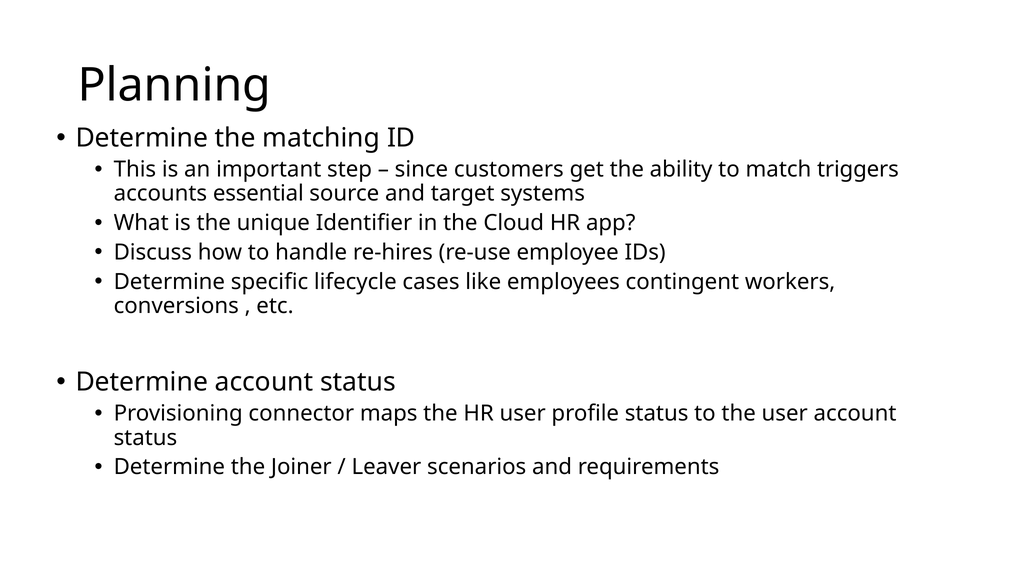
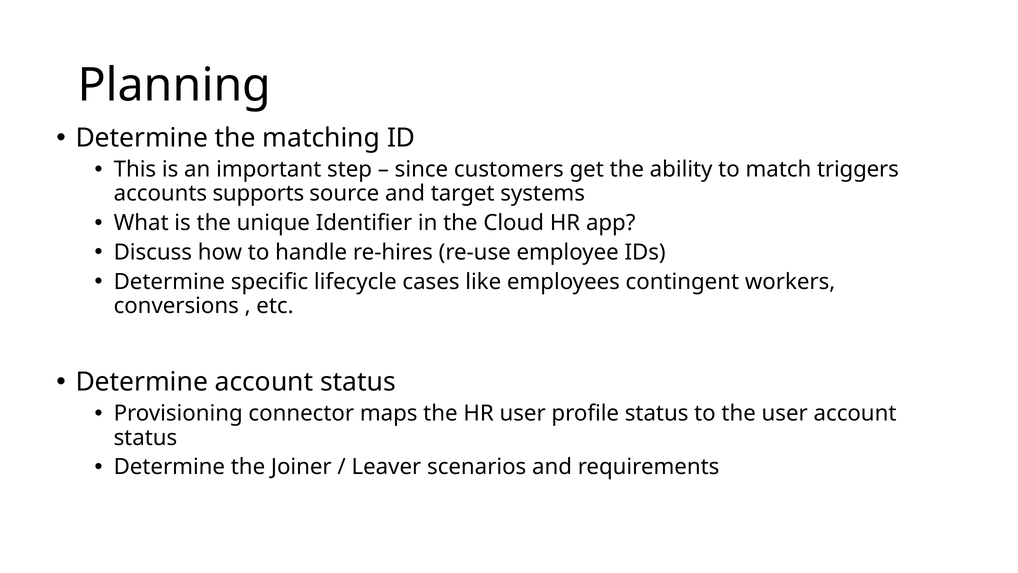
essential: essential -> supports
